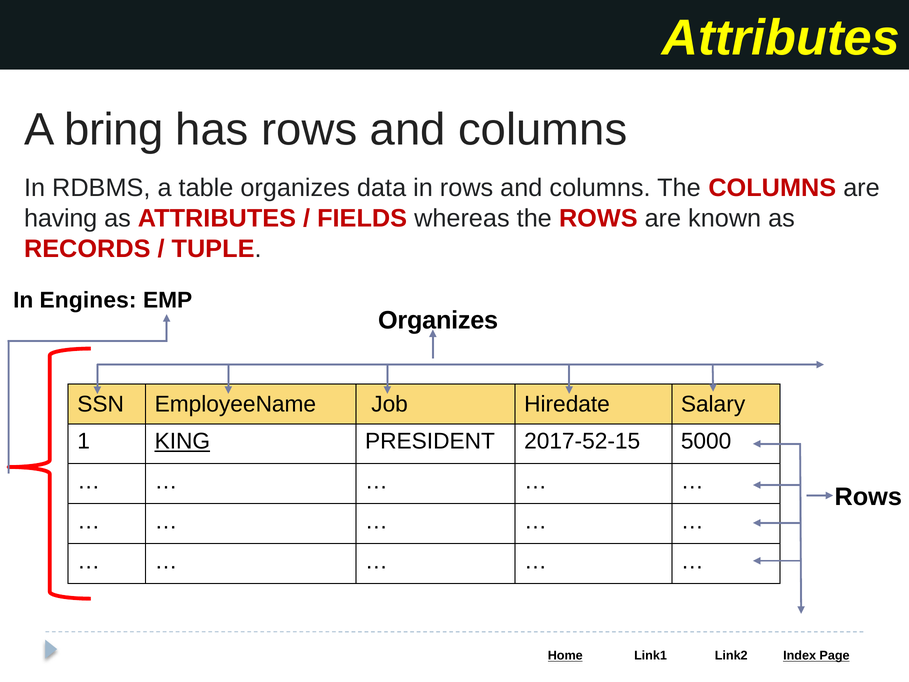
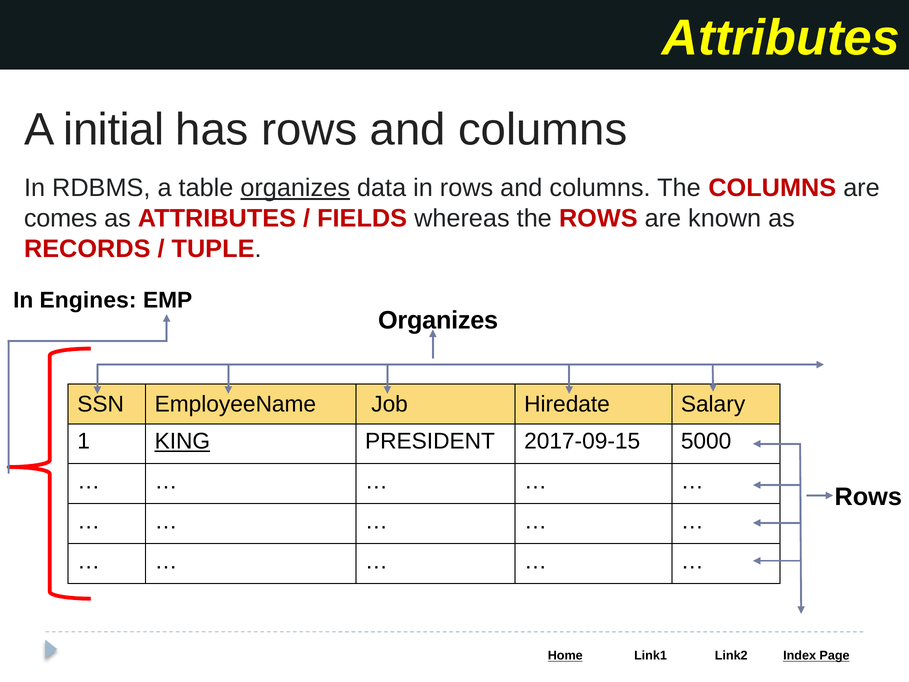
bring: bring -> initial
organizes at (295, 188) underline: none -> present
having: having -> comes
2017-52-15: 2017-52-15 -> 2017-09-15
